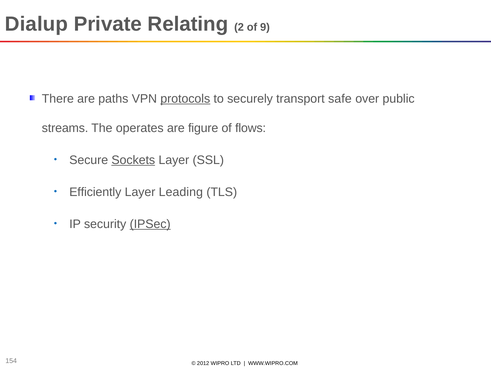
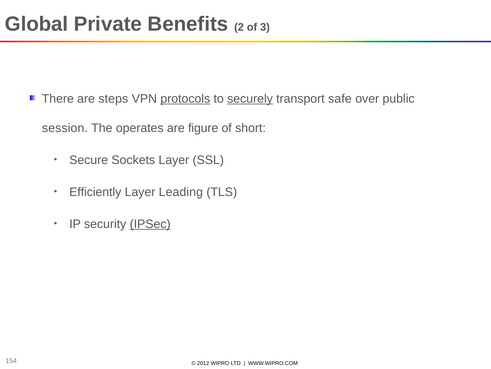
Dialup: Dialup -> Global
Relating: Relating -> Benefits
9: 9 -> 3
paths: paths -> steps
securely underline: none -> present
streams: streams -> session
flows: flows -> short
Sockets underline: present -> none
